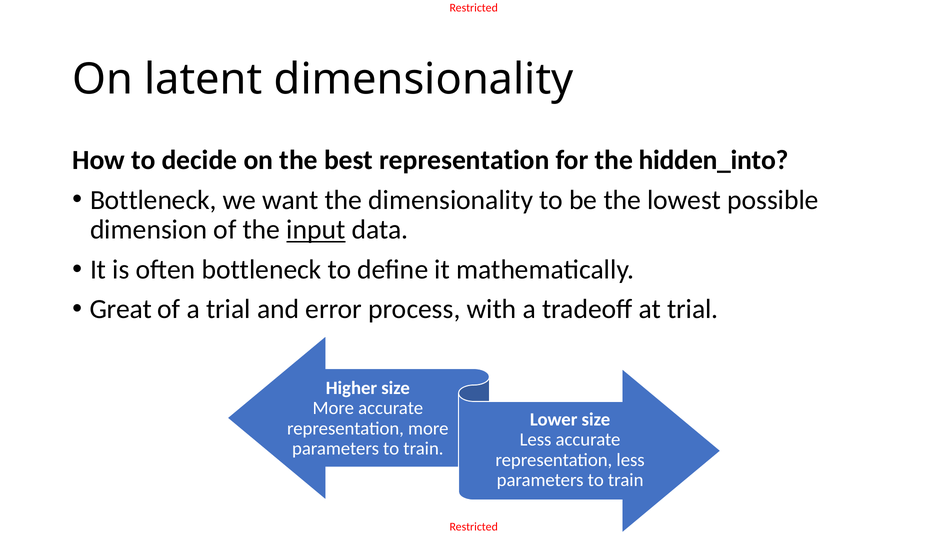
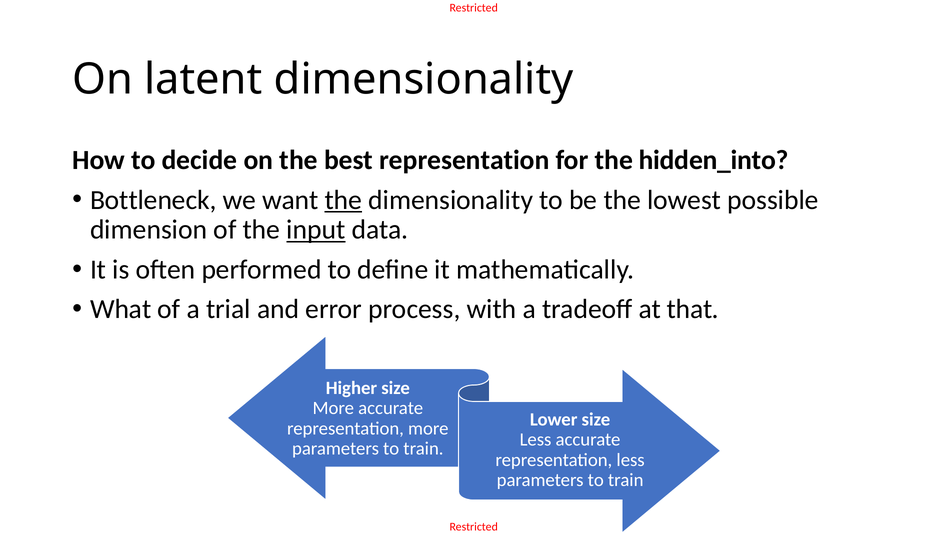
the at (343, 200) underline: none -> present
often bottleneck: bottleneck -> performed
Great: Great -> What
at trial: trial -> that
